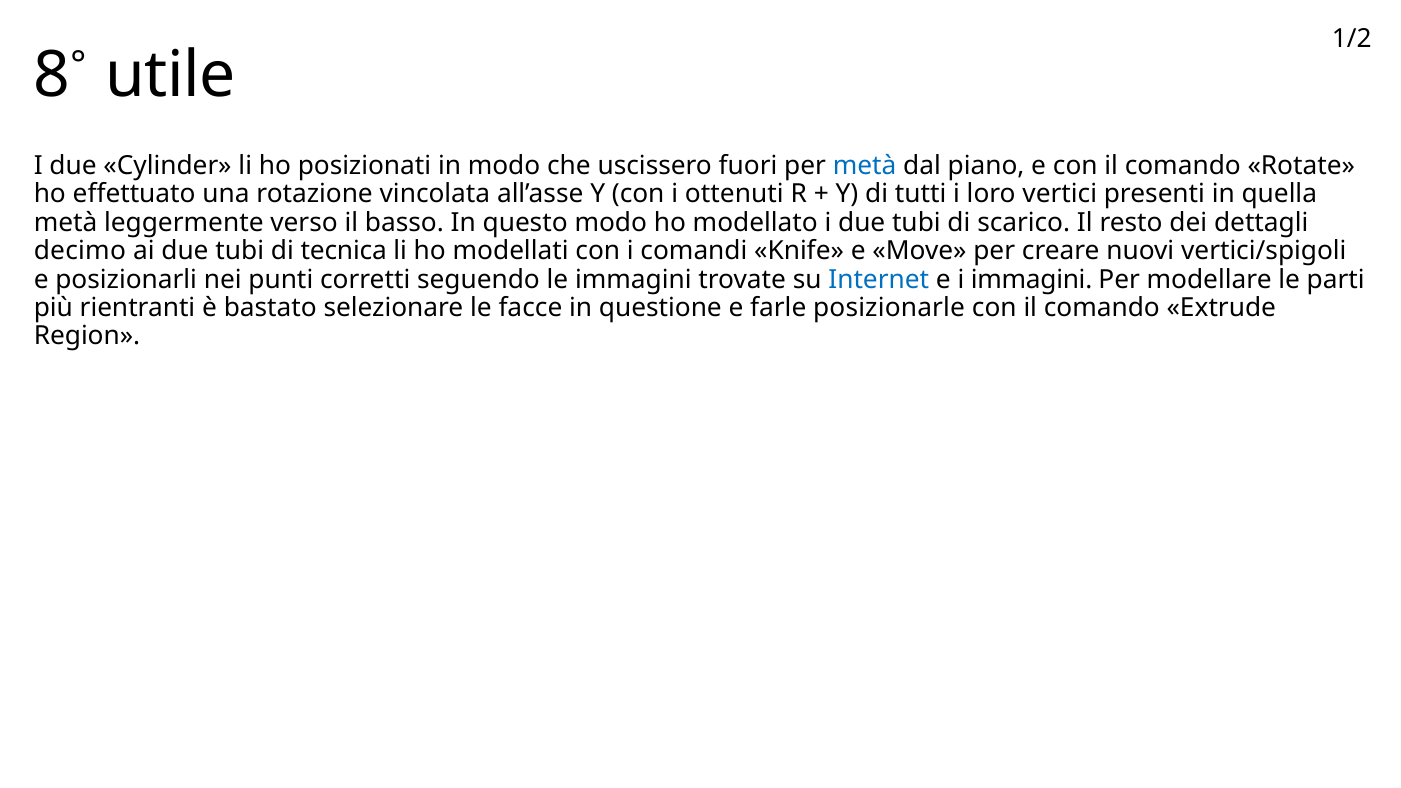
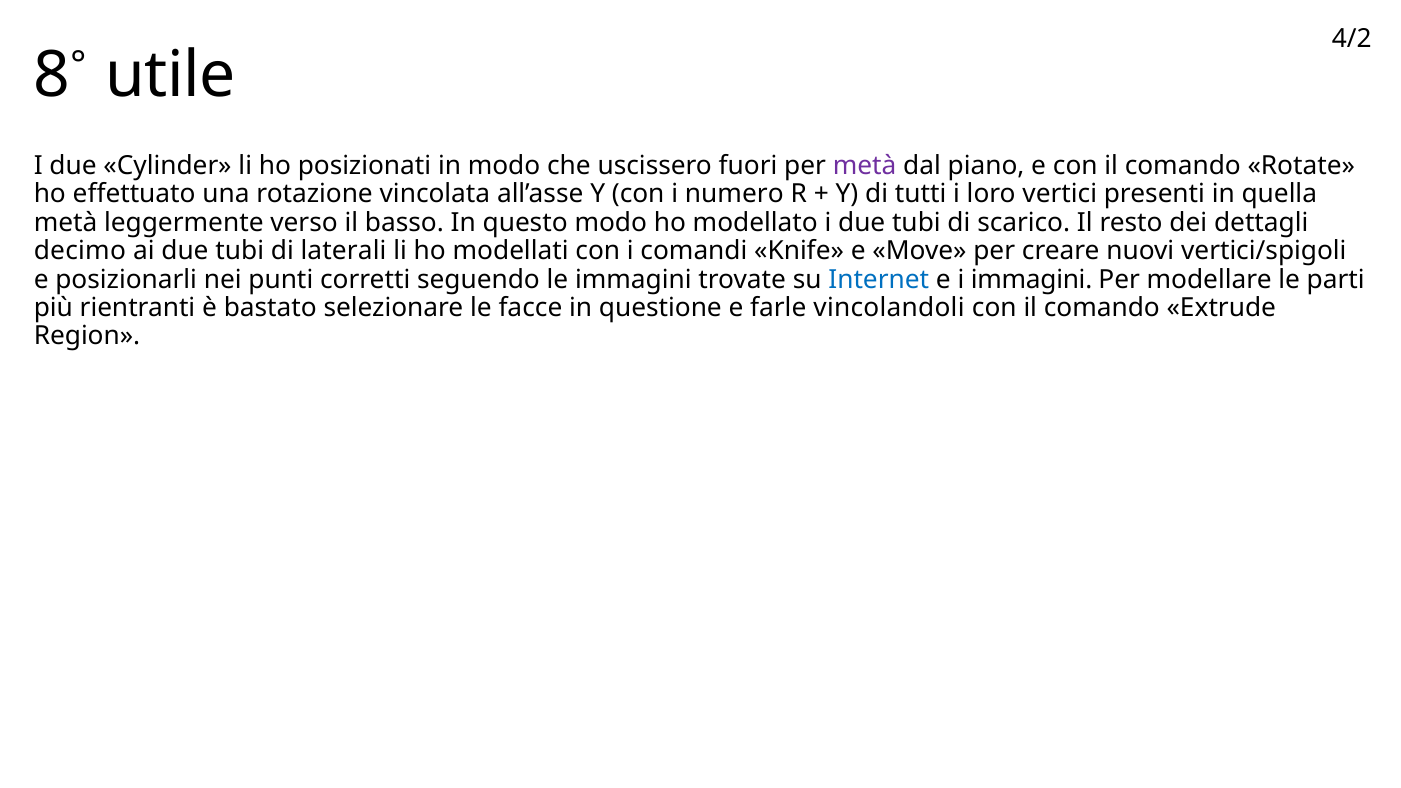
1/2: 1/2 -> 4/2
metà at (865, 166) colour: blue -> purple
ottenuti: ottenuti -> numero
tecnica: tecnica -> laterali
posizionarle: posizionarle -> vincolandoli
